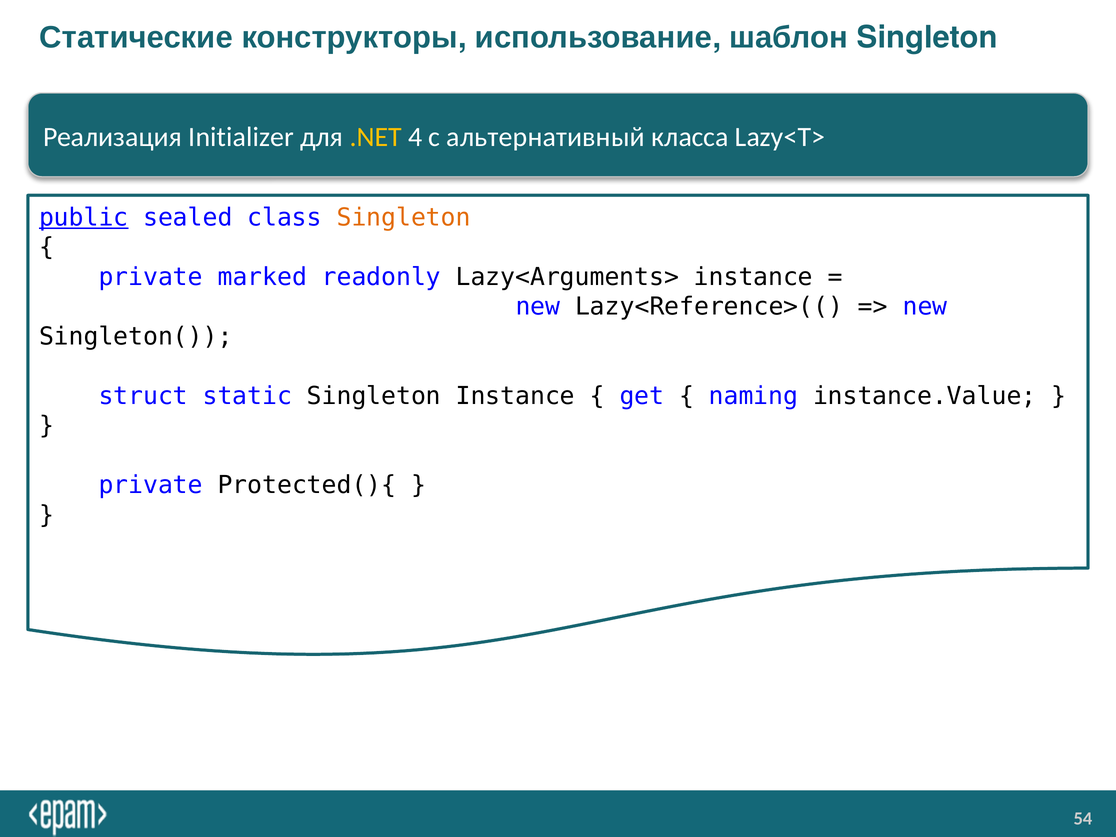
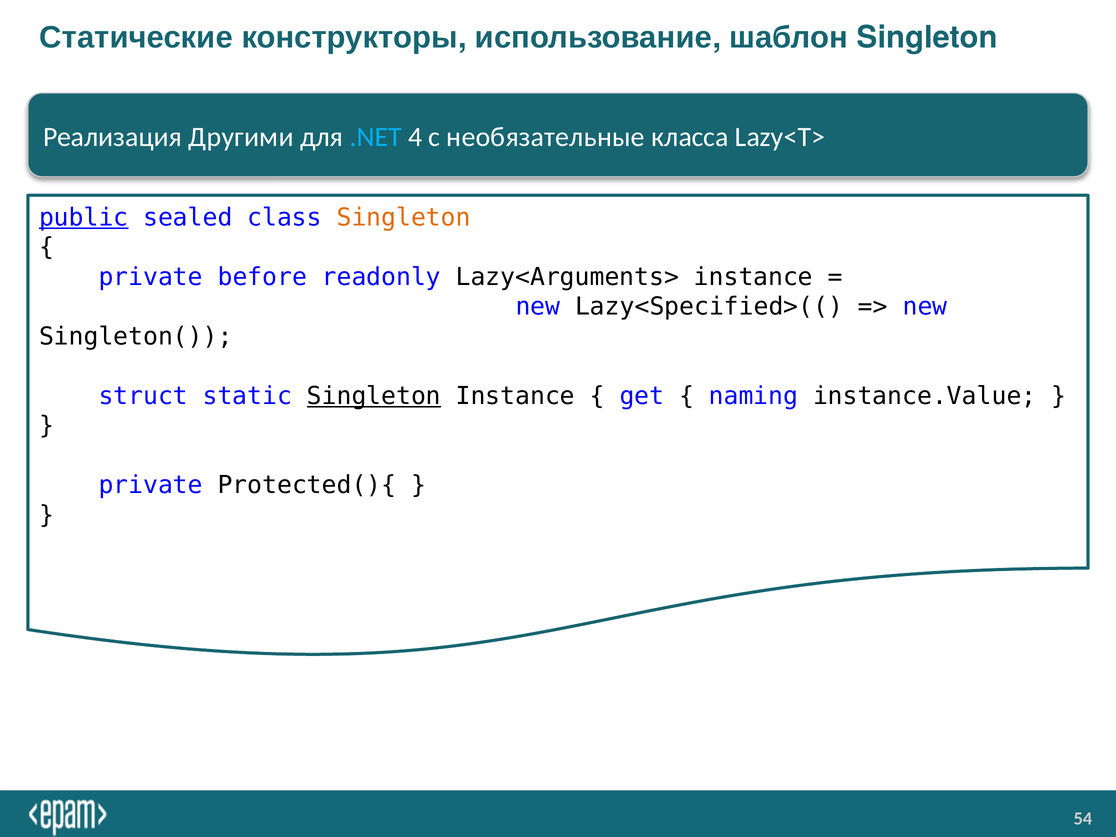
Initializer: Initializer -> Другими
.NET colour: yellow -> light blue
альтернативный: альтернативный -> необязательные
marked: marked -> before
Lazy<Reference>((: Lazy<Reference>(( -> Lazy<Specified>((
Singleton at (374, 396) underline: none -> present
